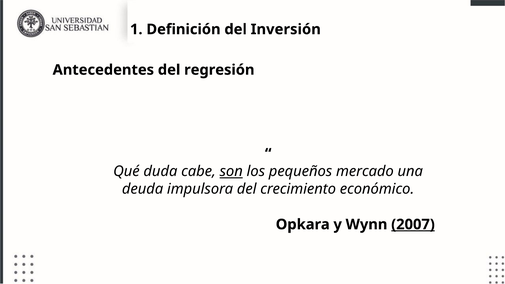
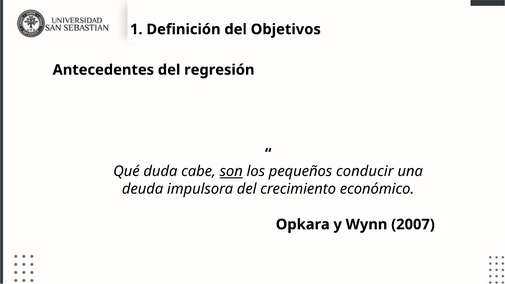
Inversión: Inversión -> Objetivos
mercado: mercado -> conducir
2007 underline: present -> none
